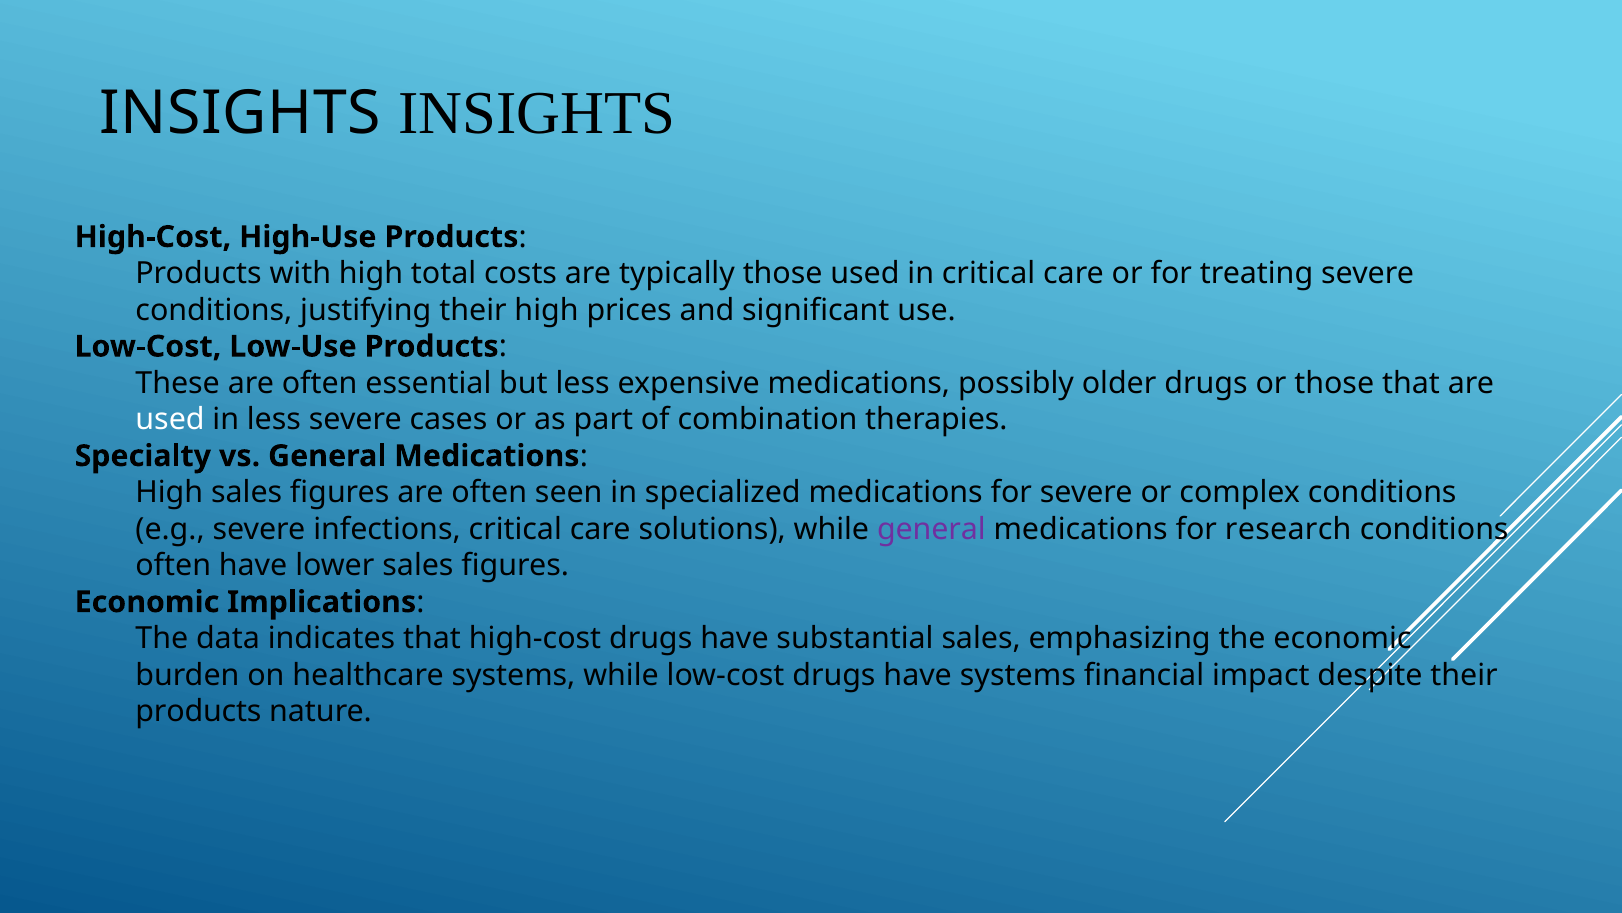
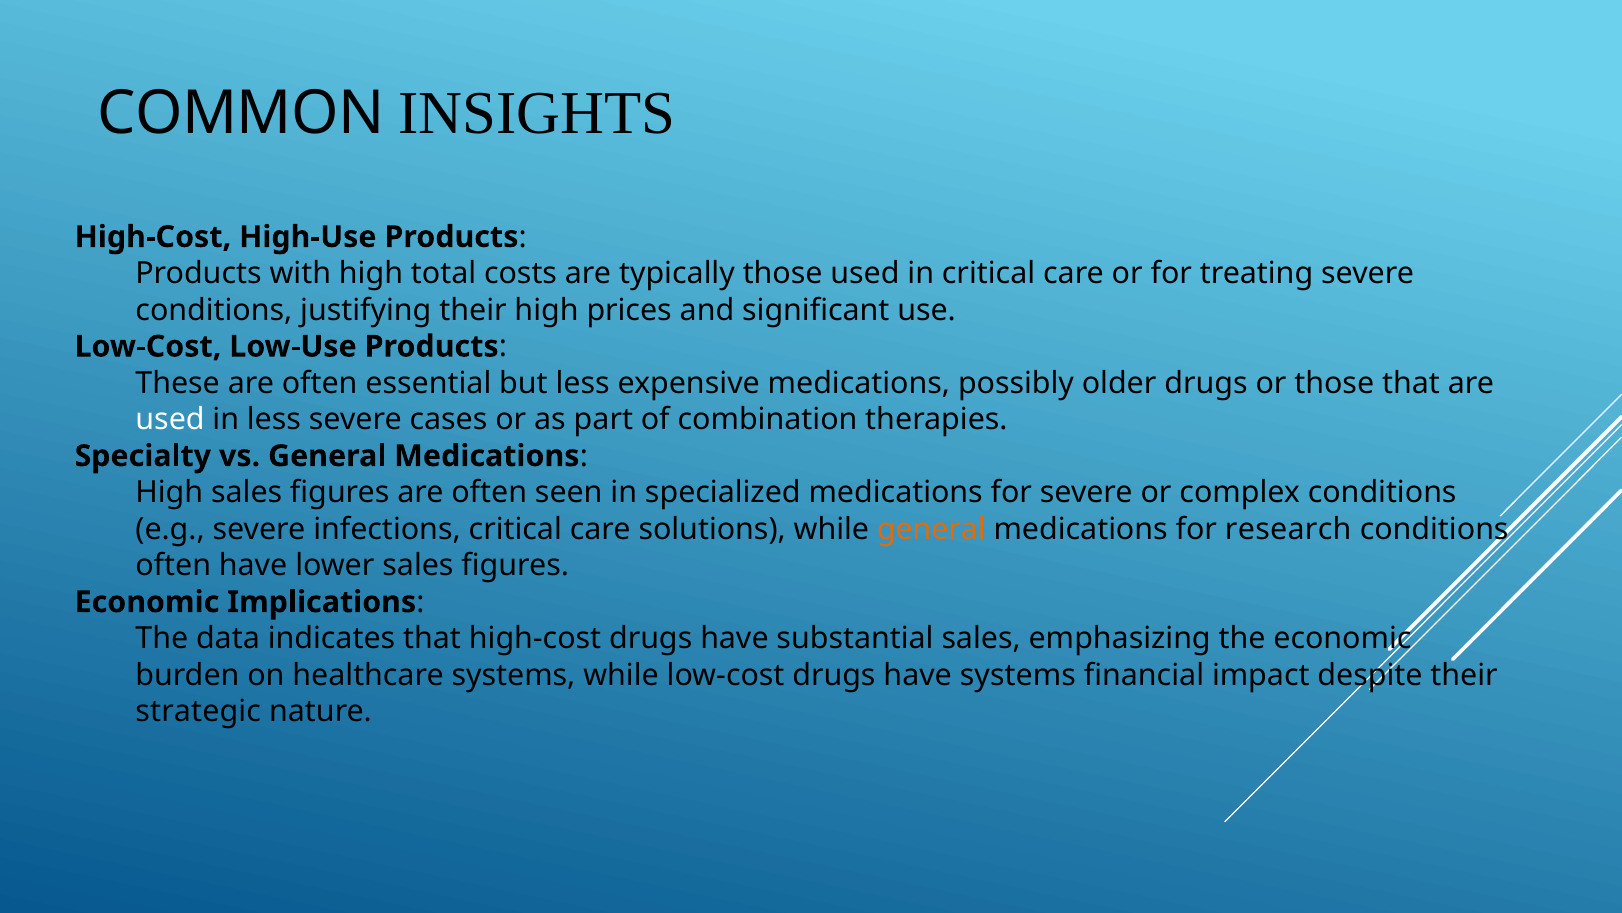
INSIGHTS at (240, 114): INSIGHTS -> COMMON
general at (931, 529) colour: purple -> orange
products at (198, 711): products -> strategic
